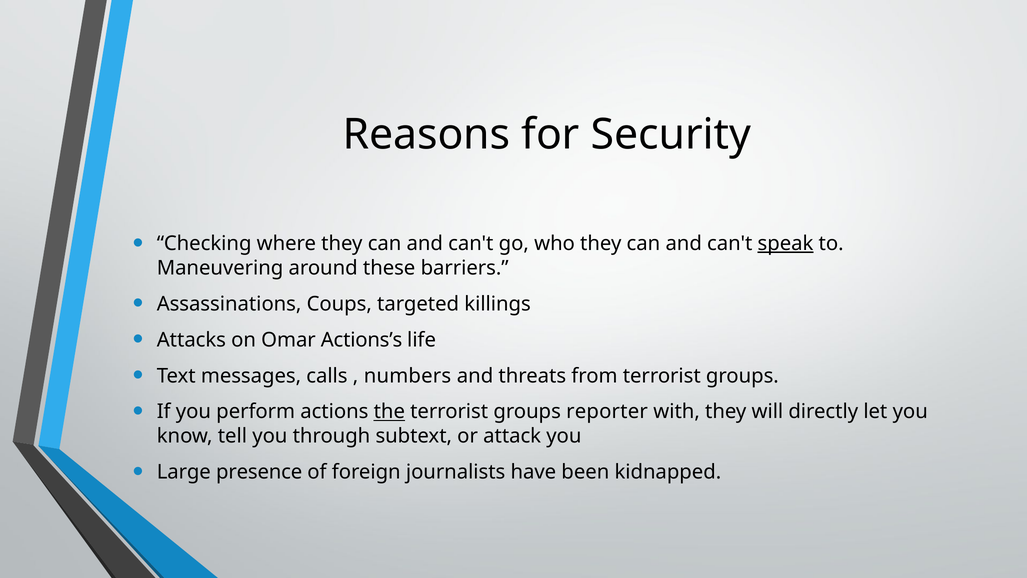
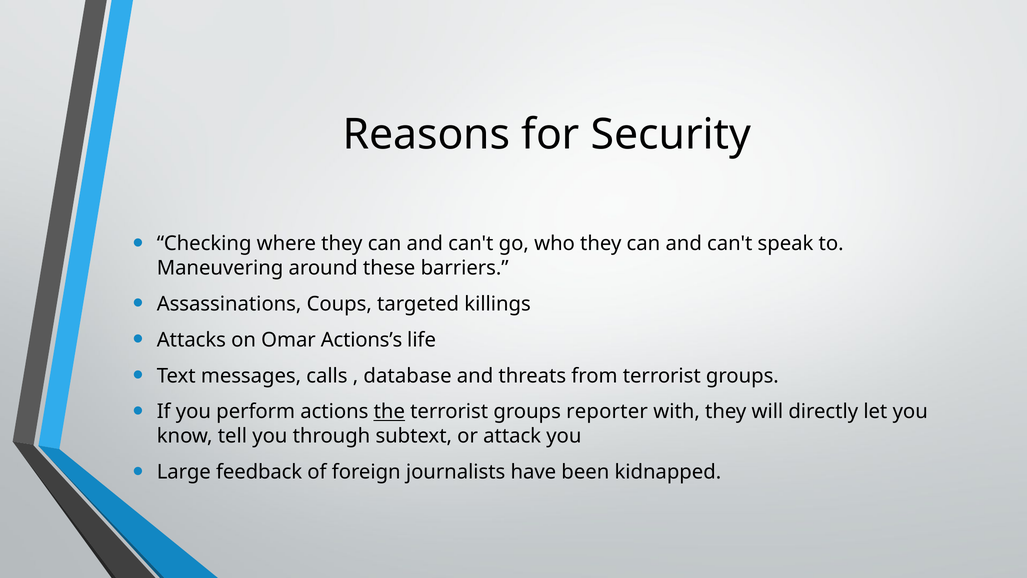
speak underline: present -> none
numbers: numbers -> database
presence: presence -> feedback
